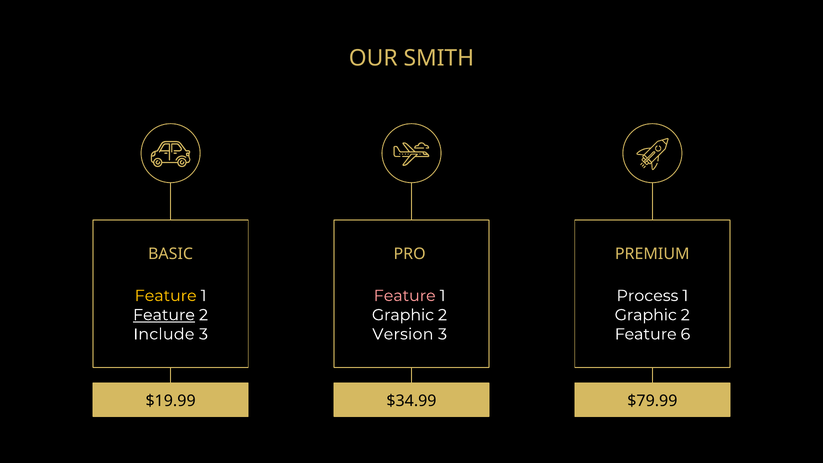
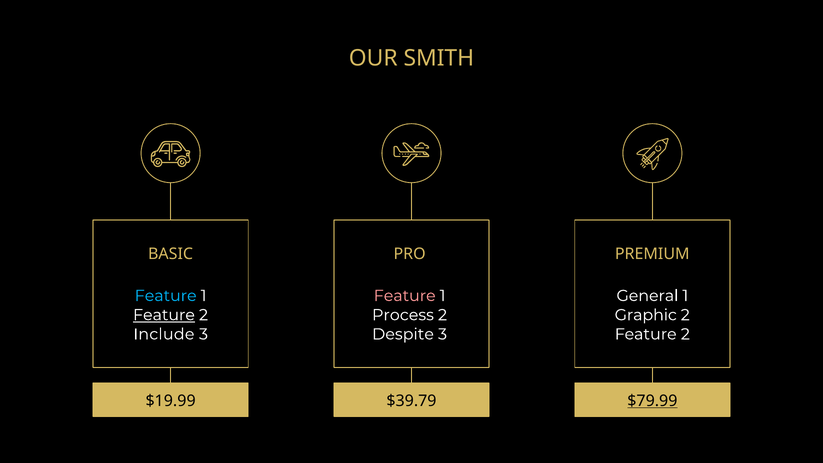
Feature at (166, 296) colour: yellow -> light blue
Process: Process -> General
Graphic at (403, 315): Graphic -> Process
Version: Version -> Despite
6 at (685, 334): 6 -> 2
$34.99: $34.99 -> $39.79
$79.99 underline: none -> present
